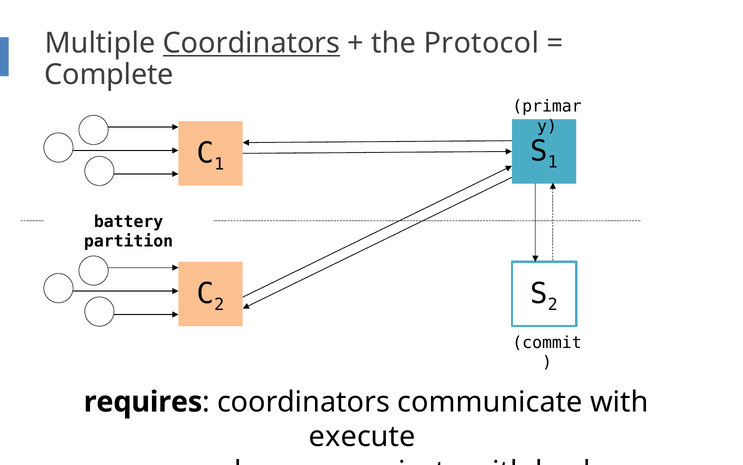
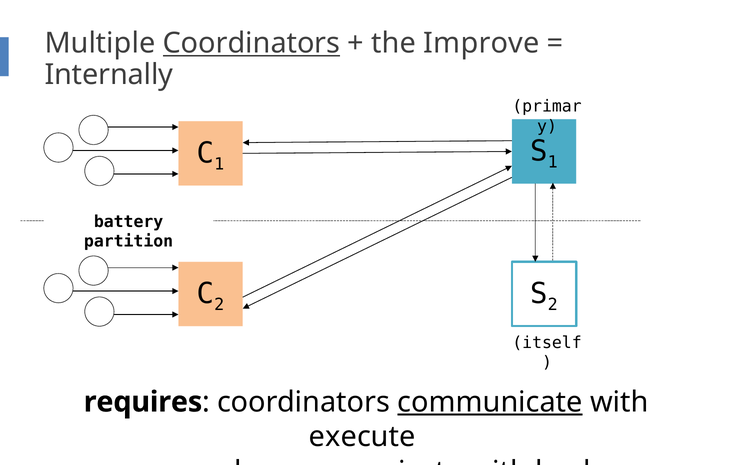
Protocol: Protocol -> Improve
Complete: Complete -> Internally
commit: commit -> itself
communicate at (490, 401) underline: none -> present
